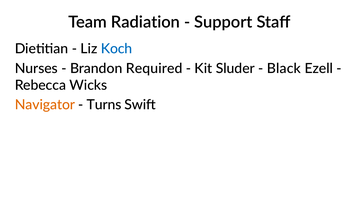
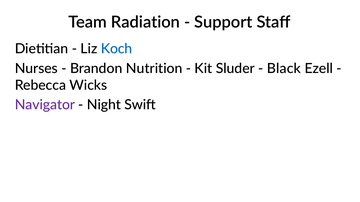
Required: Required -> Nutrition
Navigator colour: orange -> purple
Turns: Turns -> Night
